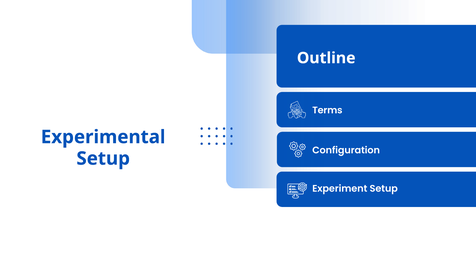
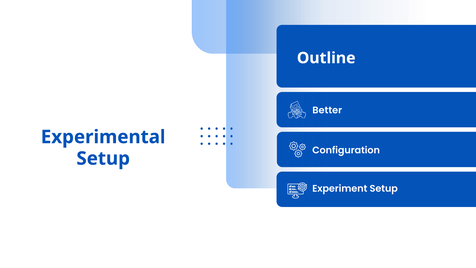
Terms: Terms -> Better
